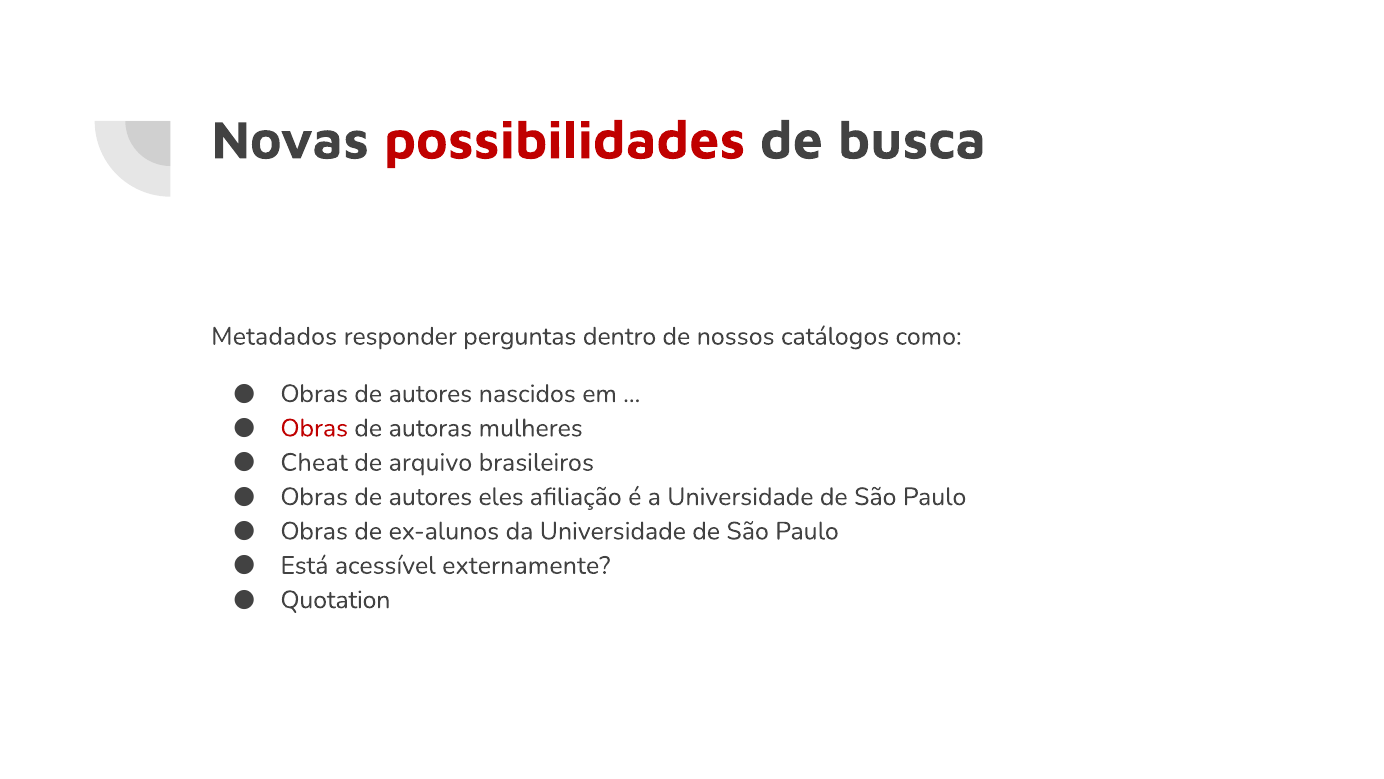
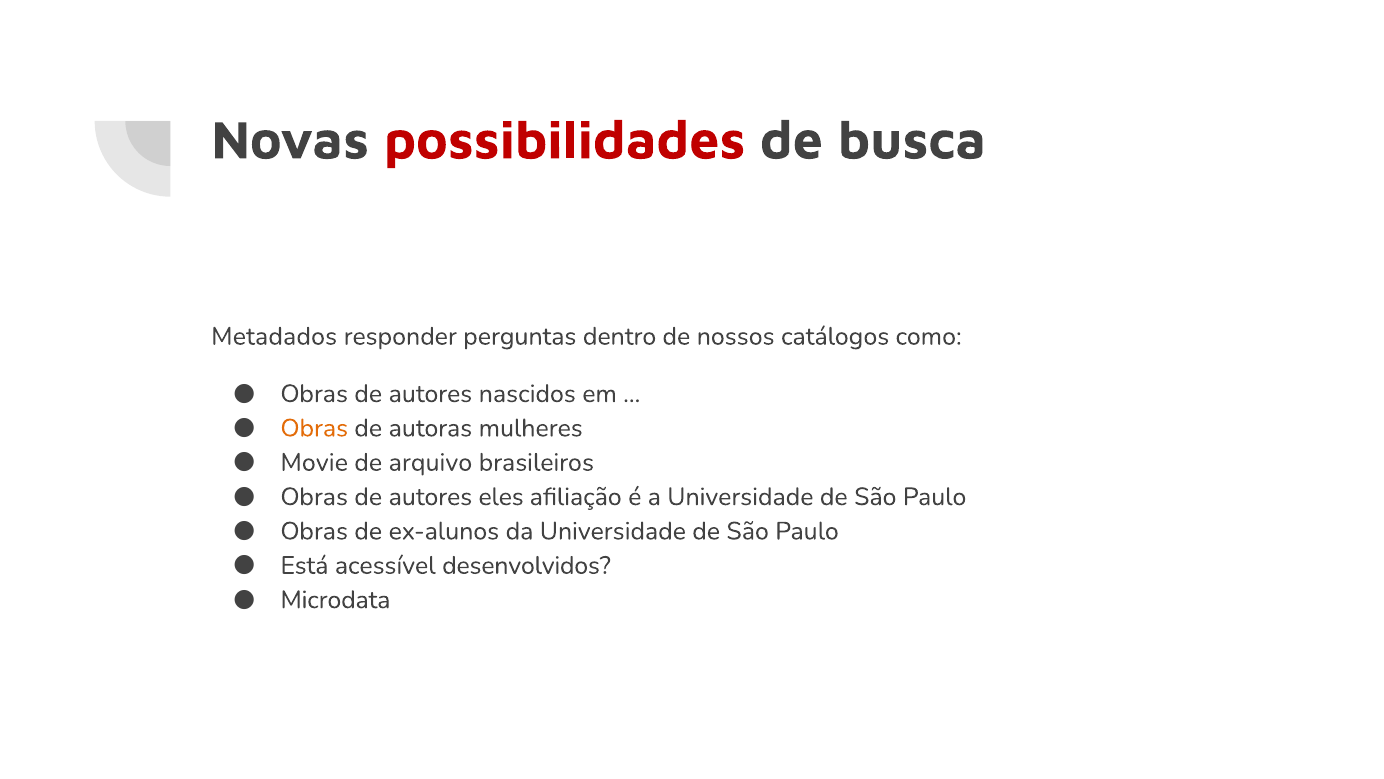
Obras at (314, 428) colour: red -> orange
Cheat: Cheat -> Movie
externamente: externamente -> desenvolvidos
Quotation: Quotation -> Microdata
